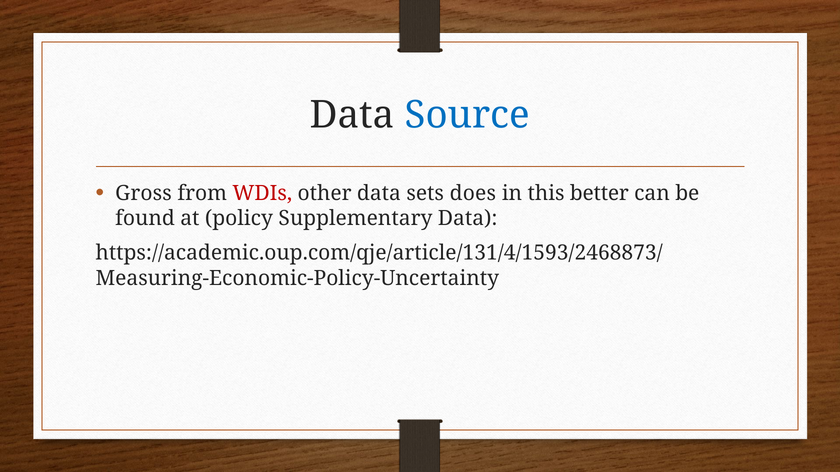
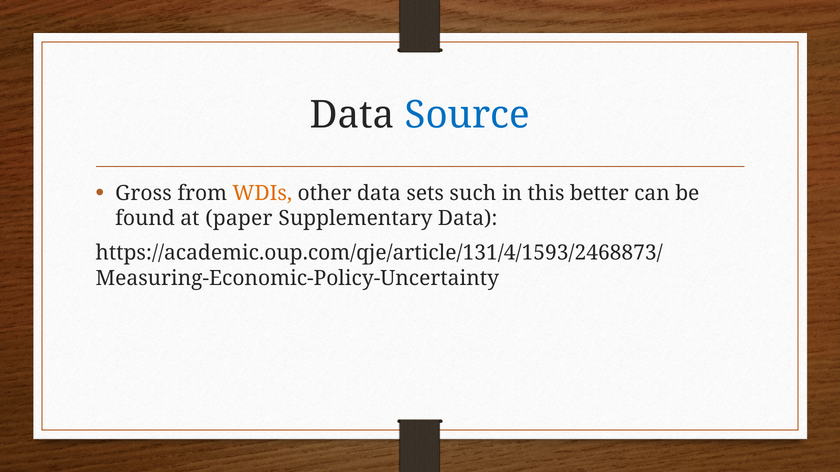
WDIs colour: red -> orange
does: does -> such
policy: policy -> paper
